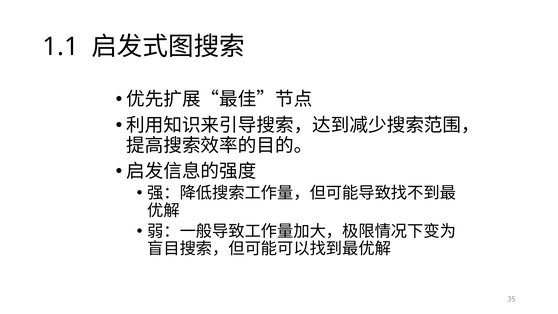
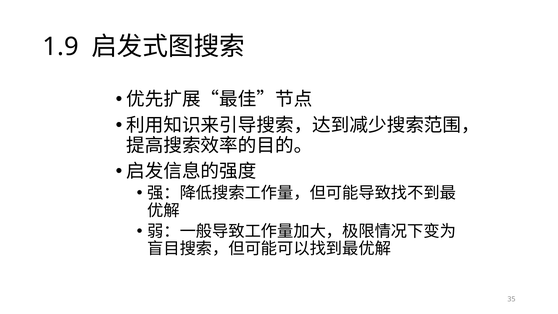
1.1: 1.1 -> 1.9
